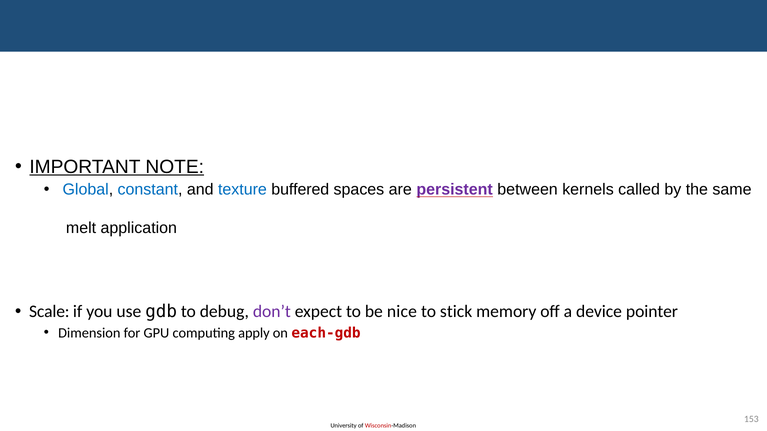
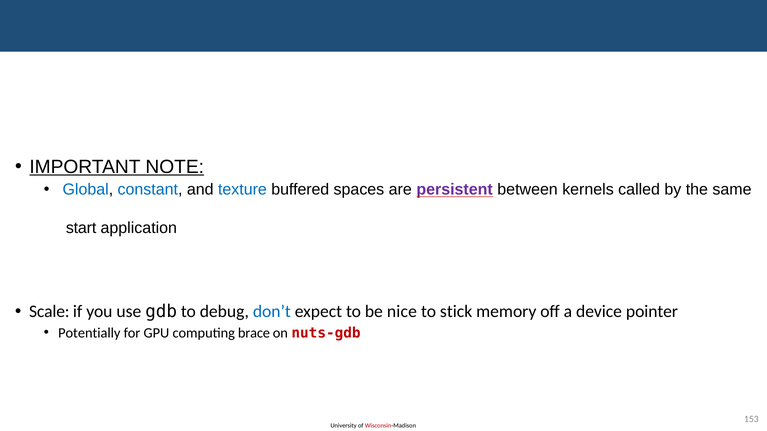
melt: melt -> start
don’t colour: purple -> blue
Dimension: Dimension -> Potentially
apply: apply -> brace
each-gdb: each-gdb -> nuts-gdb
